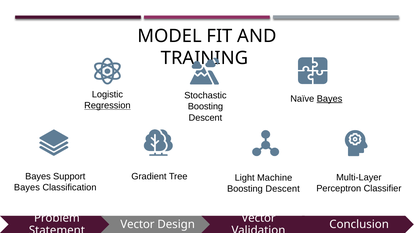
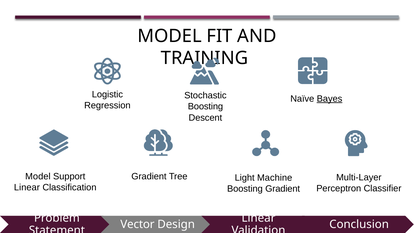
Regression underline: present -> none
Bayes at (38, 176): Bayes -> Model
Bayes at (27, 187): Bayes -> Linear
Descent at (283, 189): Descent -> Gradient
Vector at (259, 218): Vector -> Linear
